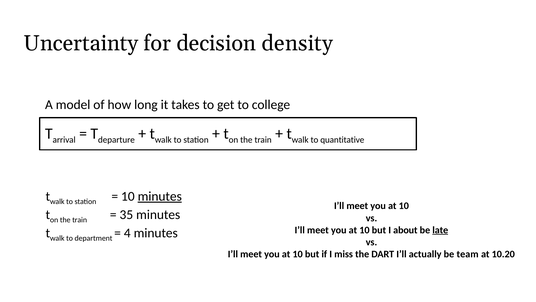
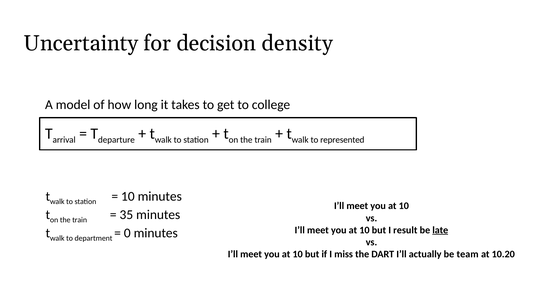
quantitative: quantitative -> represented
minutes at (160, 196) underline: present -> none
about: about -> result
4: 4 -> 0
